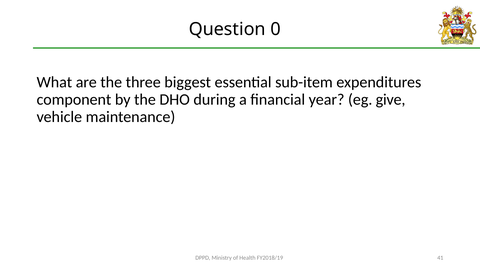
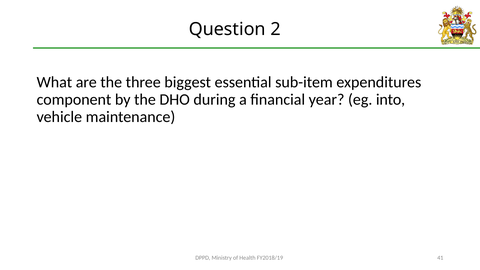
0: 0 -> 2
give: give -> into
